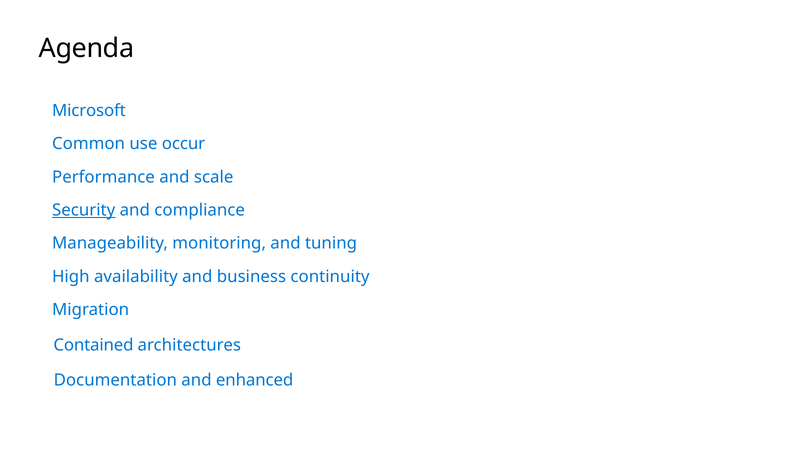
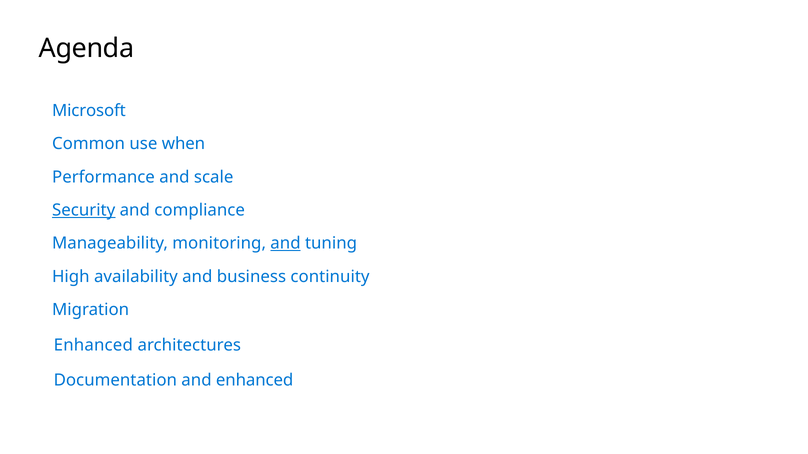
occur: occur -> when
and at (285, 244) underline: none -> present
Contained at (93, 346): Contained -> Enhanced
